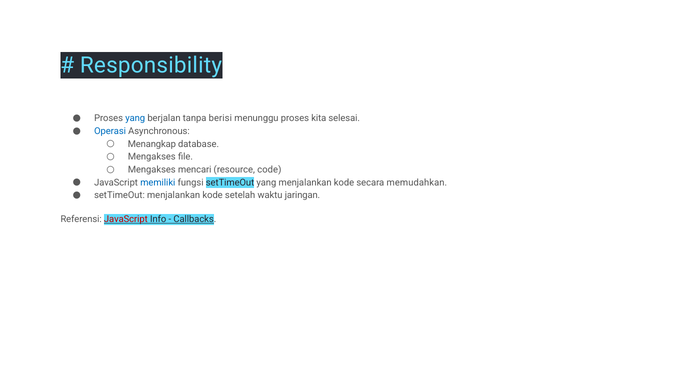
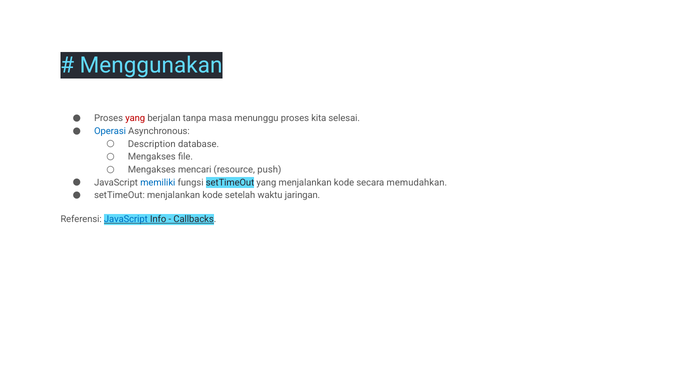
Responsibility: Responsibility -> Menggunakan
yang at (135, 118) colour: blue -> red
berisi: berisi -> masa
Menangkap: Menangkap -> Description
code: code -> push
JavaScript at (126, 219) colour: red -> blue
